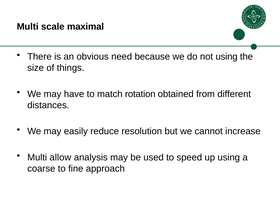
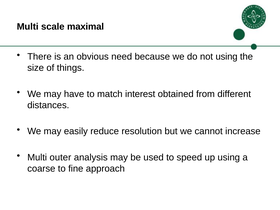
rotation: rotation -> interest
allow: allow -> outer
